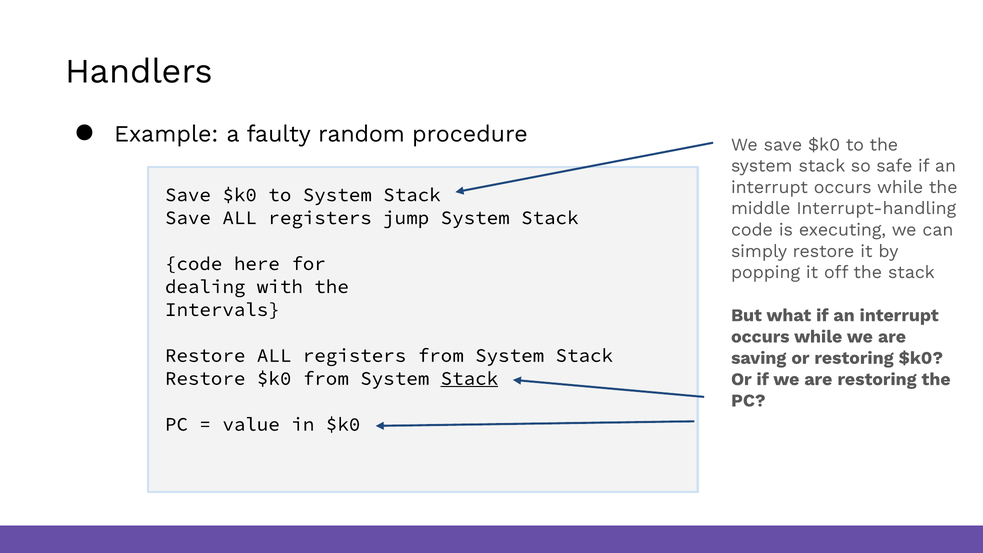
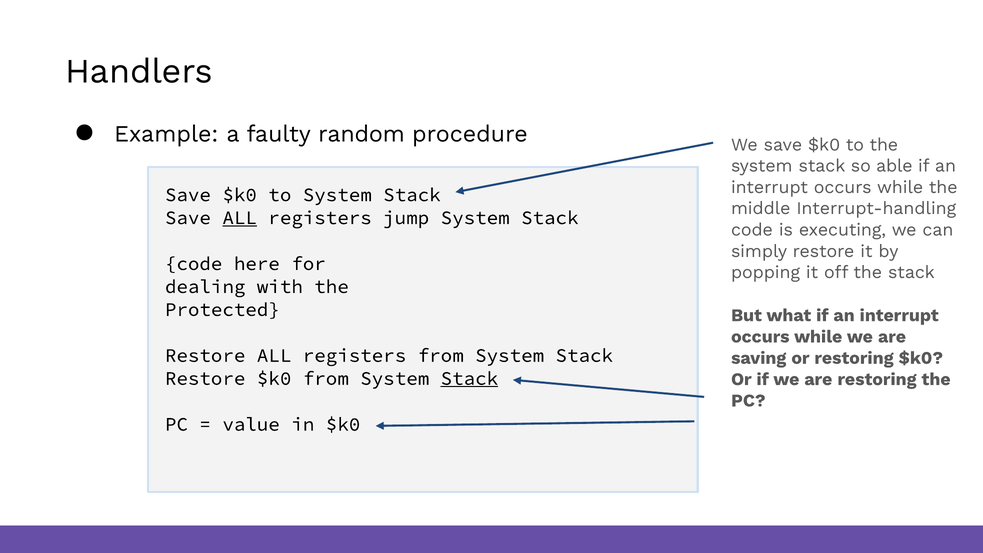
safe: safe -> able
ALL at (240, 218) underline: none -> present
Intervals: Intervals -> Protected
